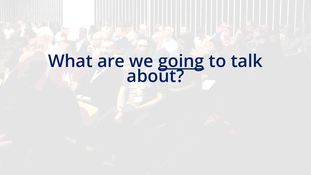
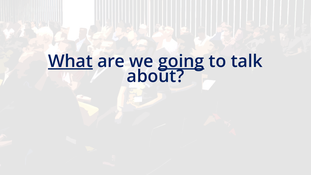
What underline: none -> present
